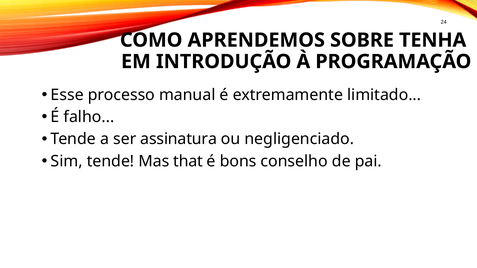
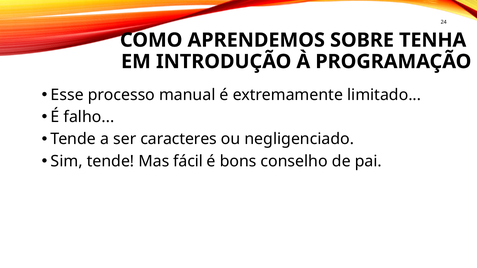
assinatura: assinatura -> caracteres
that: that -> fácil
